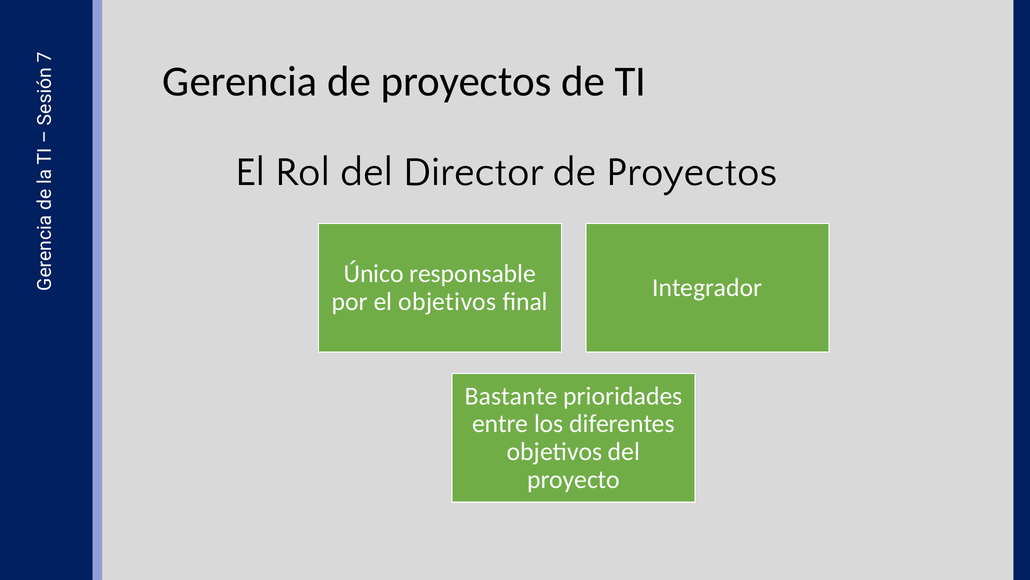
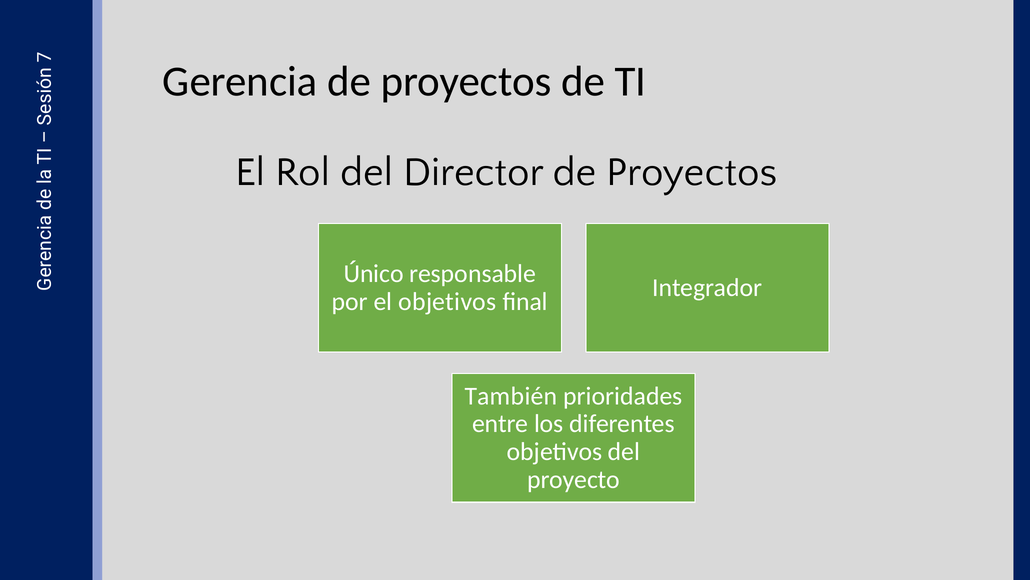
Bastante: Bastante -> También
